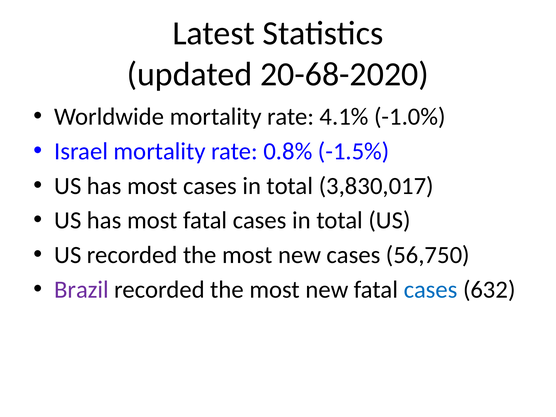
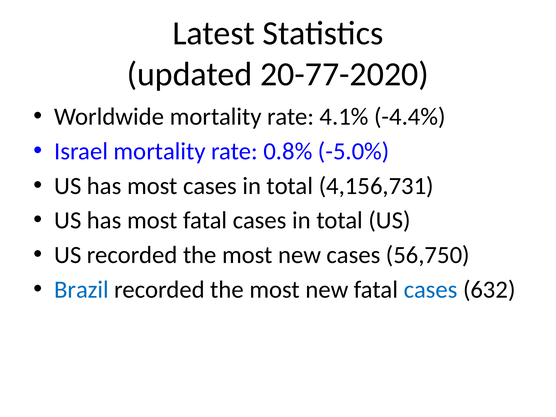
20-68-2020: 20-68-2020 -> 20-77-2020
-1.0%: -1.0% -> -4.4%
-1.5%: -1.5% -> -5.0%
3,830,017: 3,830,017 -> 4,156,731
Brazil colour: purple -> blue
